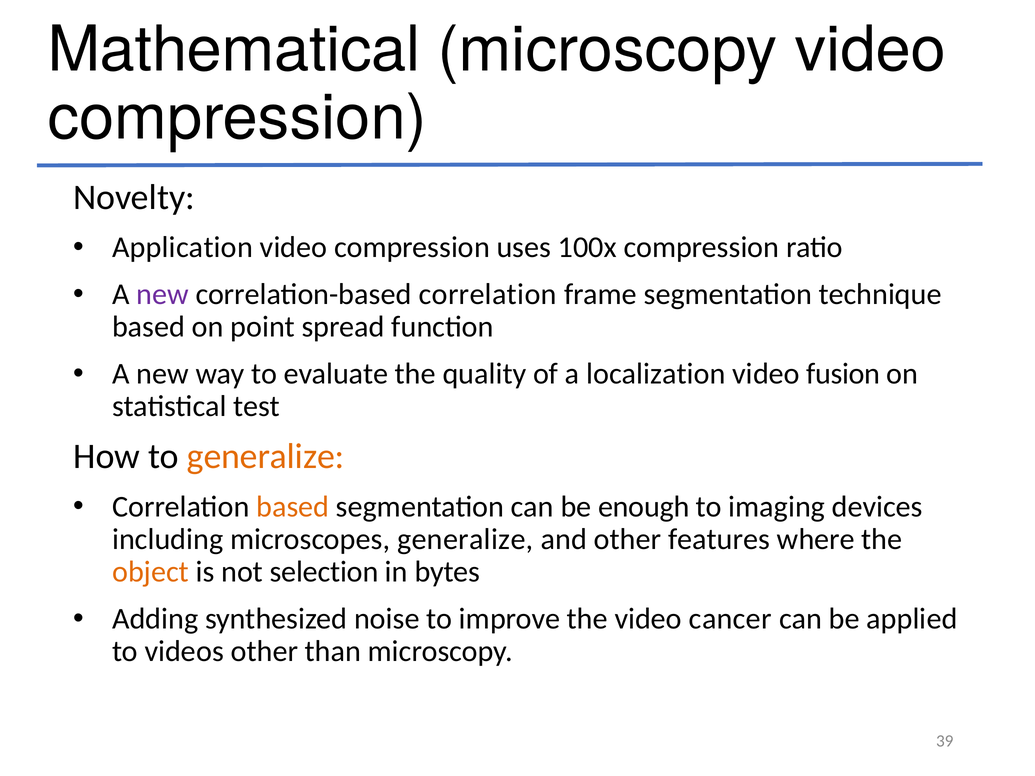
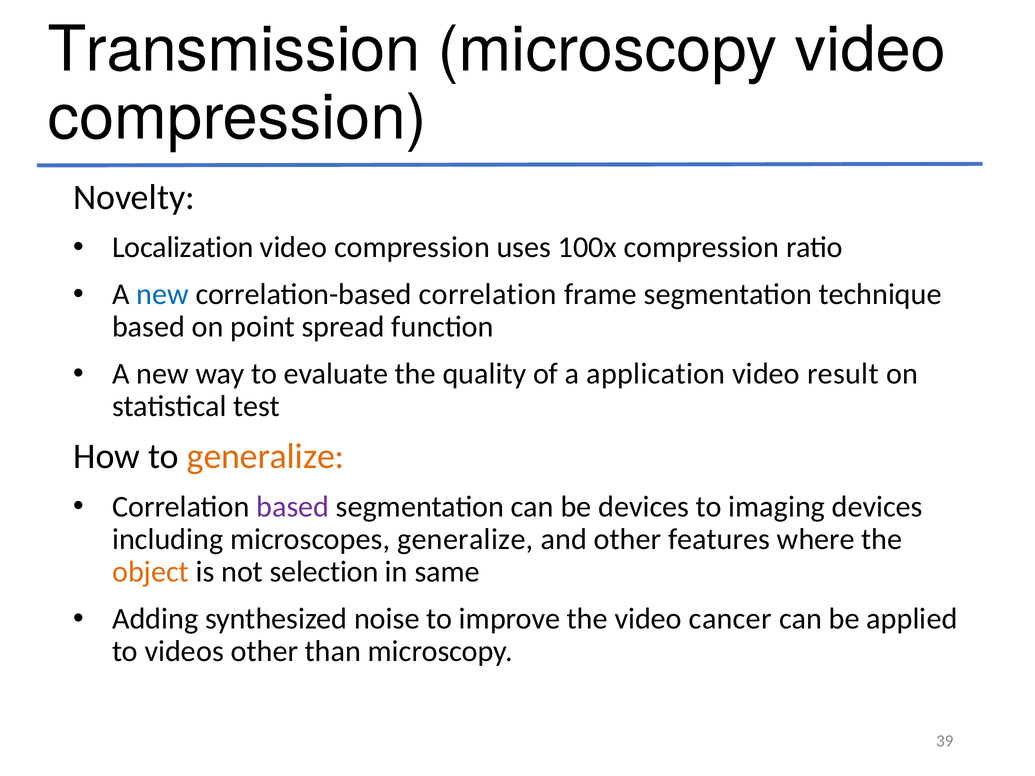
Mathematical: Mathematical -> Transmission
Application: Application -> Localization
new at (163, 294) colour: purple -> blue
localization: localization -> application
fusion: fusion -> result
based at (293, 507) colour: orange -> purple
be enough: enough -> devices
bytes: bytes -> same
